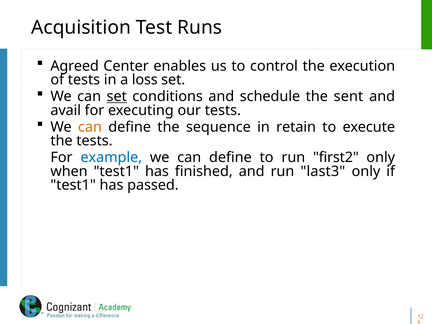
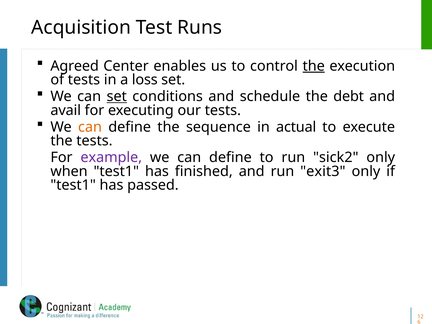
the at (314, 66) underline: none -> present
sent: sent -> debt
retain: retain -> actual
example colour: blue -> purple
first2: first2 -> sick2
last3: last3 -> exit3
